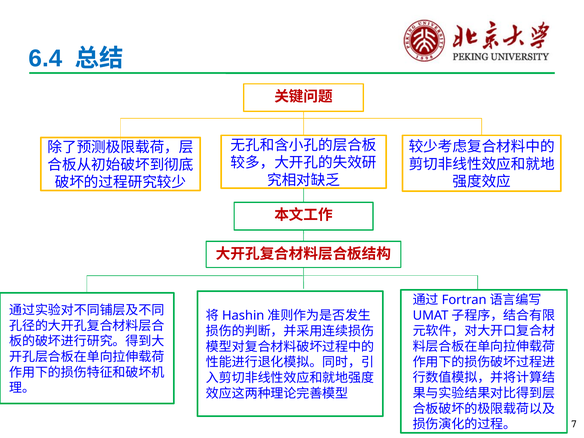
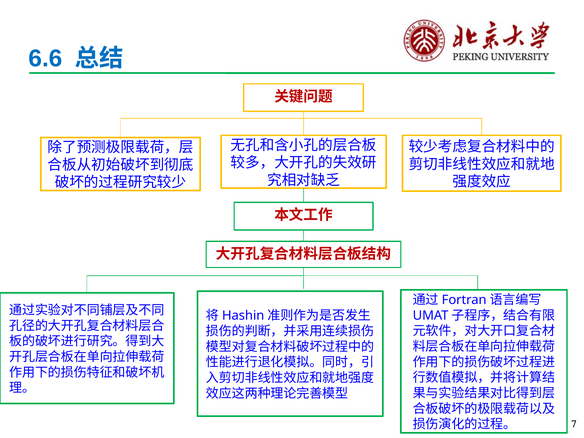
6.4: 6.4 -> 6.6
